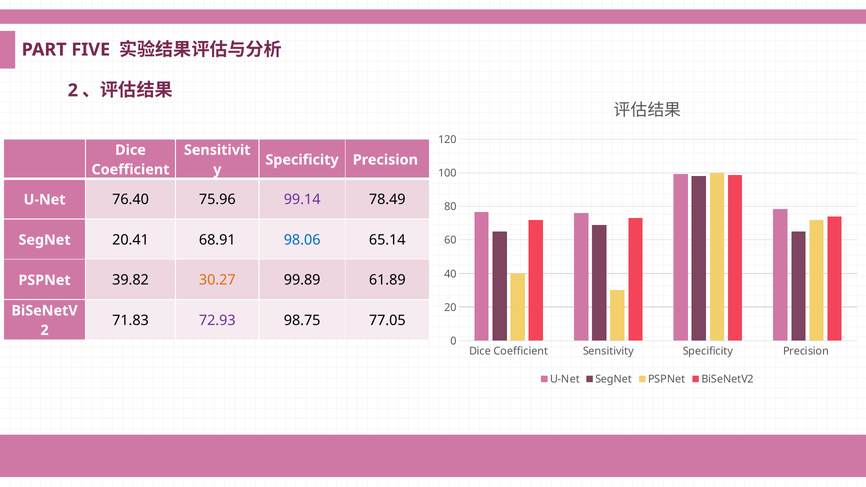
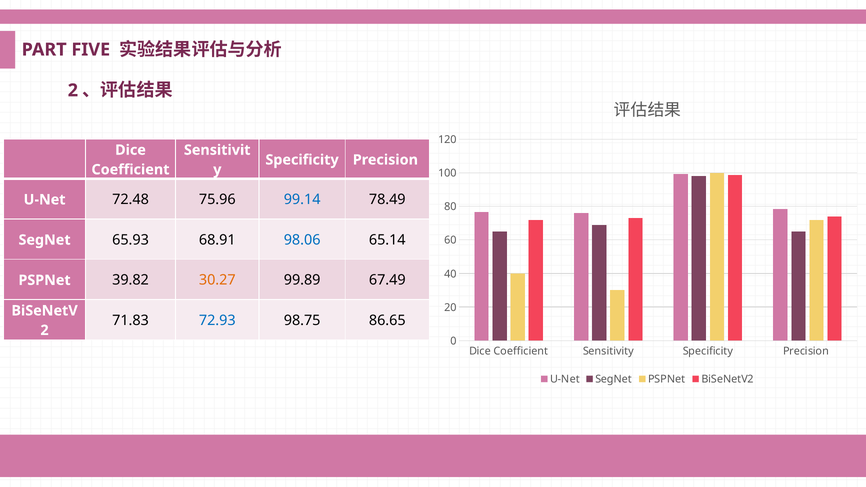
76.40: 76.40 -> 72.48
99.14 colour: purple -> blue
20.41: 20.41 -> 65.93
61.89: 61.89 -> 67.49
72.93 colour: purple -> blue
77.05: 77.05 -> 86.65
